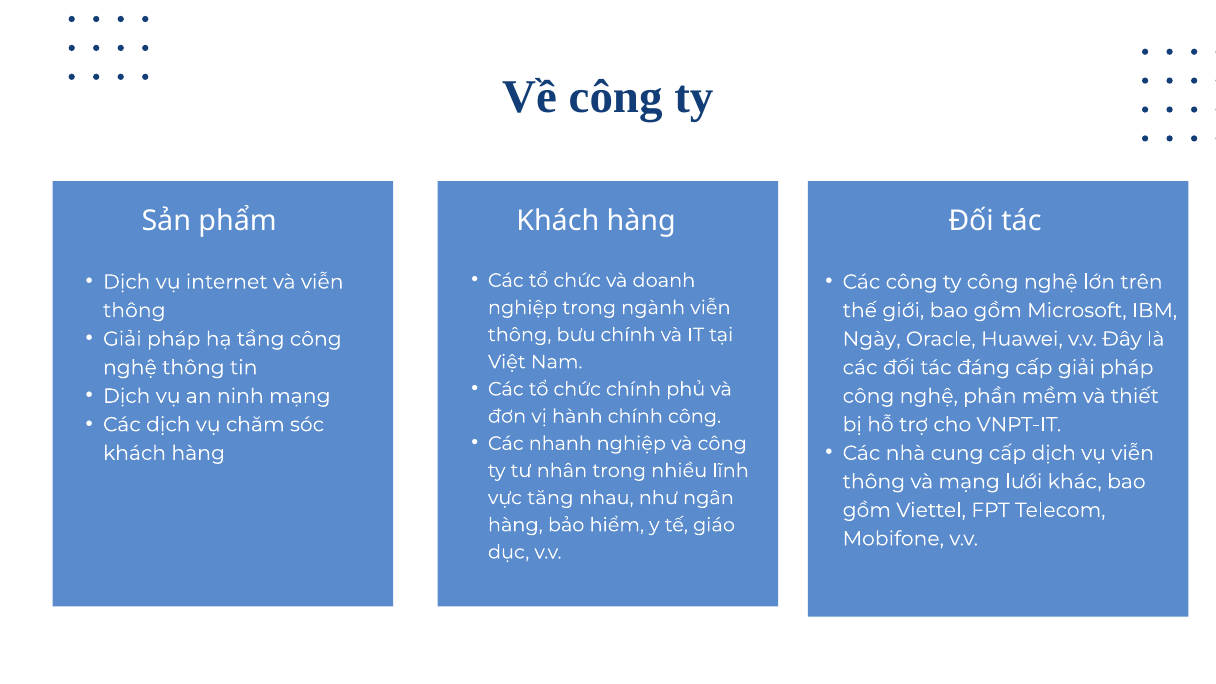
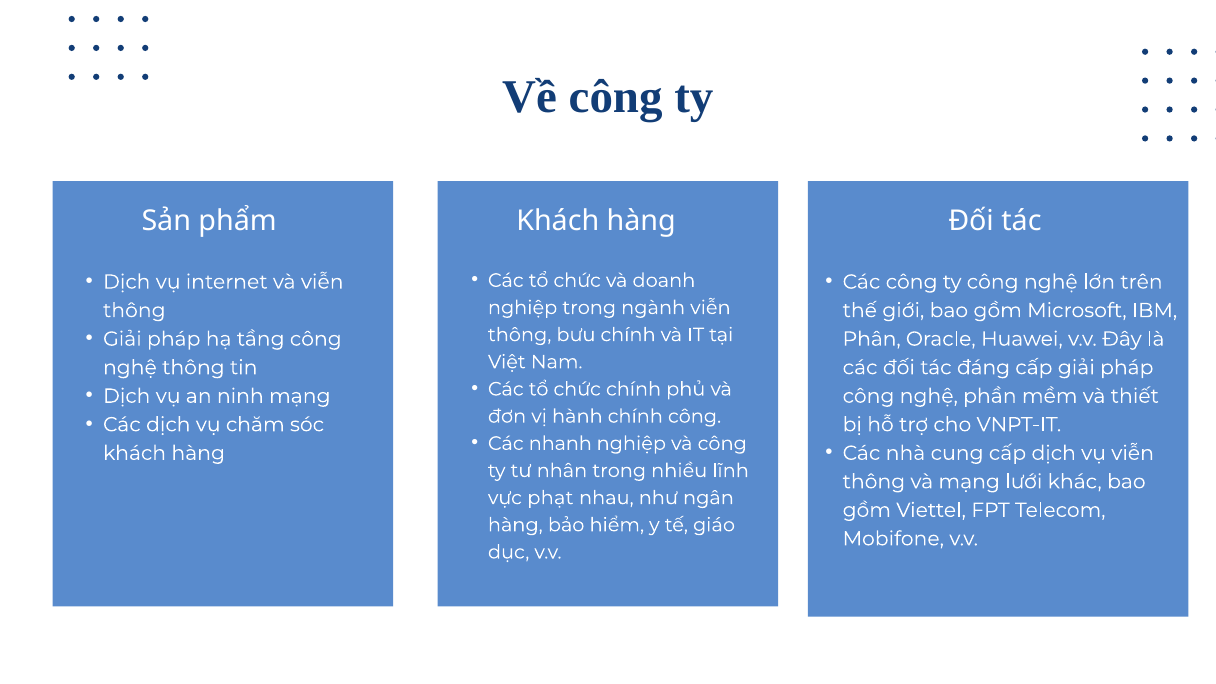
Ngày: Ngày -> Phân
tăng: tăng -> phạt
